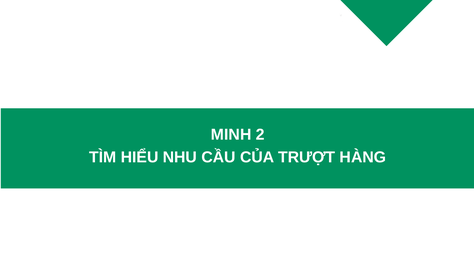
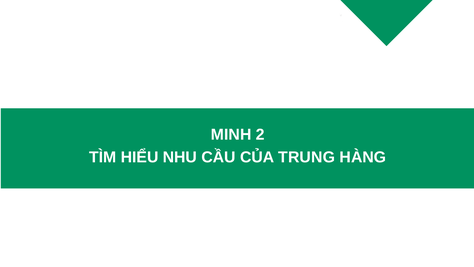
TRƯỢT: TRƯỢT -> TRUNG
